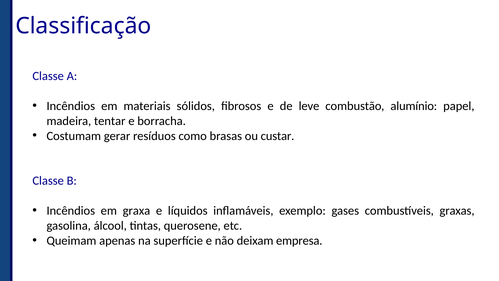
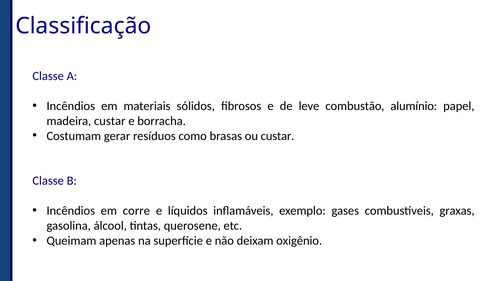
madeira tentar: tentar -> custar
graxa: graxa -> corre
empresa: empresa -> oxigênio
